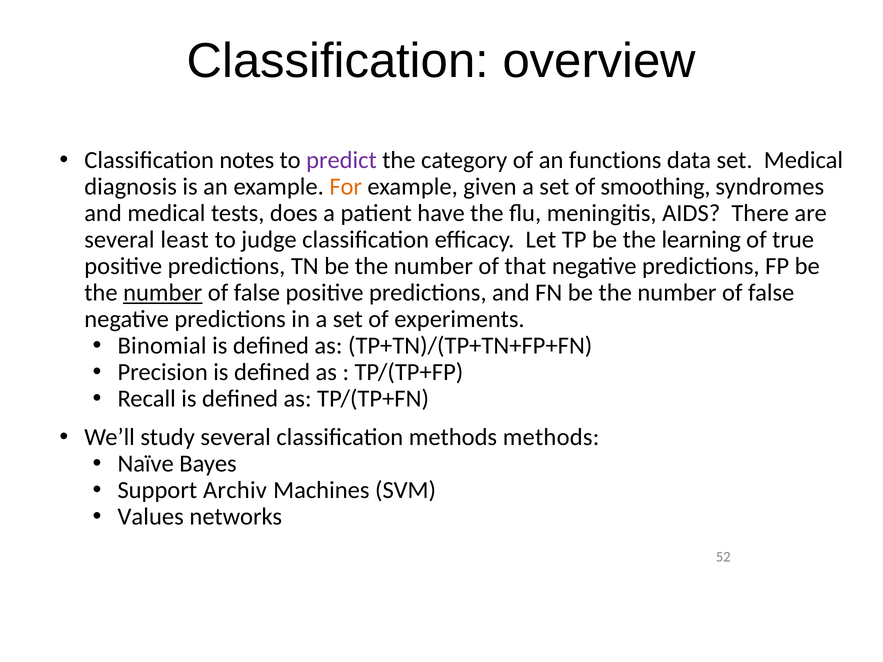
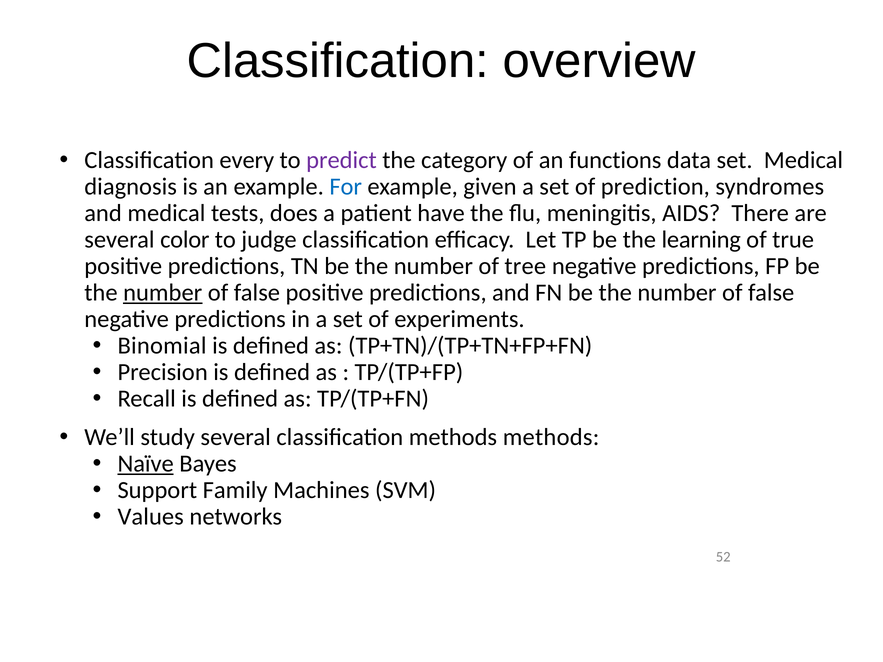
notes: notes -> every
For colour: orange -> blue
smoothing: smoothing -> prediction
least: least -> color
that: that -> tree
Naïve underline: none -> present
Archiv: Archiv -> Family
